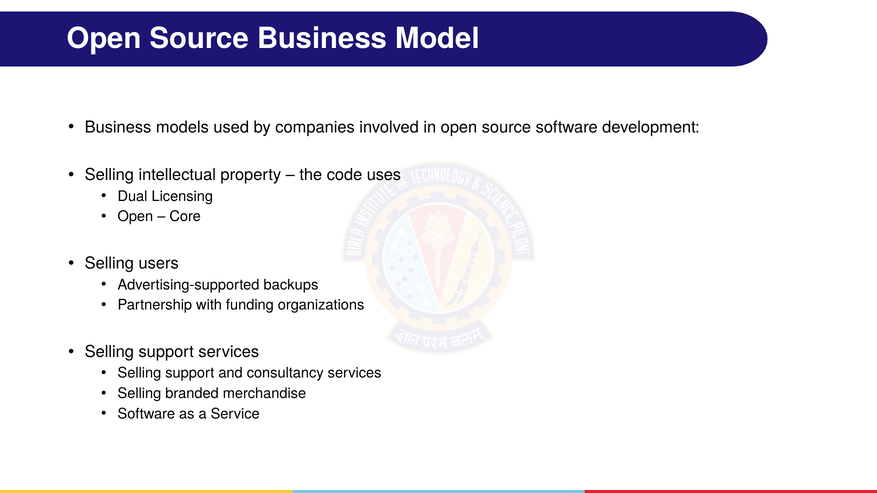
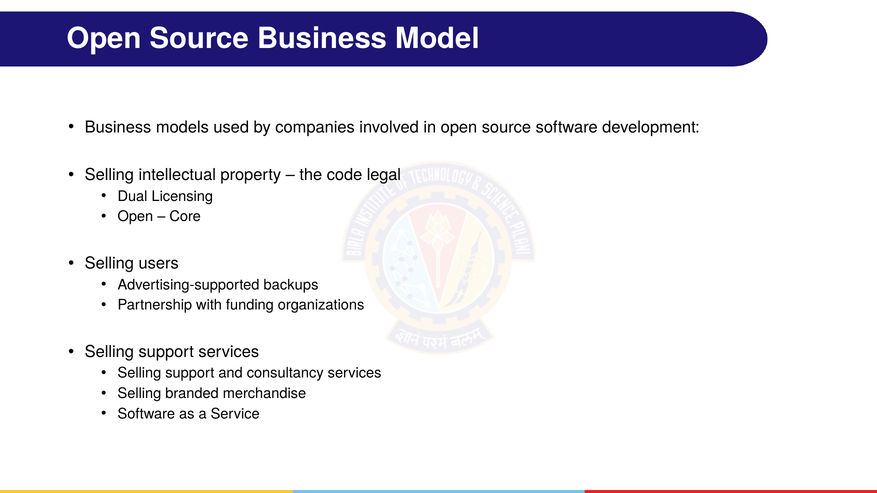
uses: uses -> legal
